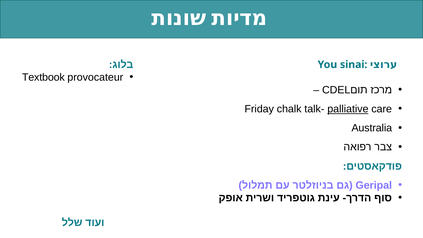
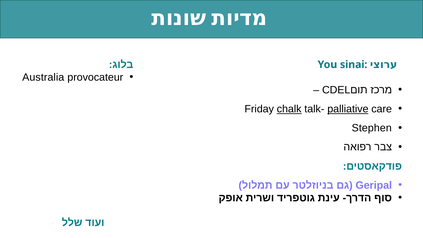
Textbook: Textbook -> Australia
chalk underline: none -> present
Australia: Australia -> Stephen
